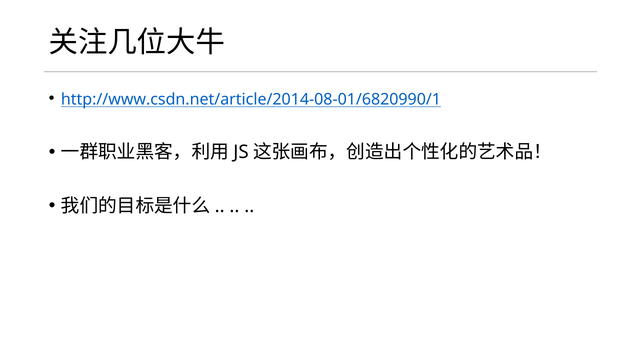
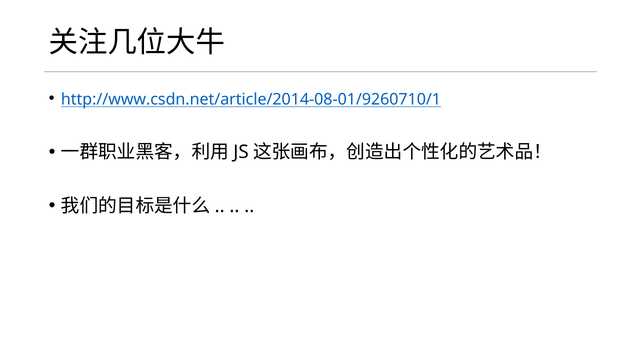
http://www.csdn.net/article/2014-08-01/6820990/1: http://www.csdn.net/article/2014-08-01/6820990/1 -> http://www.csdn.net/article/2014-08-01/9260710/1
